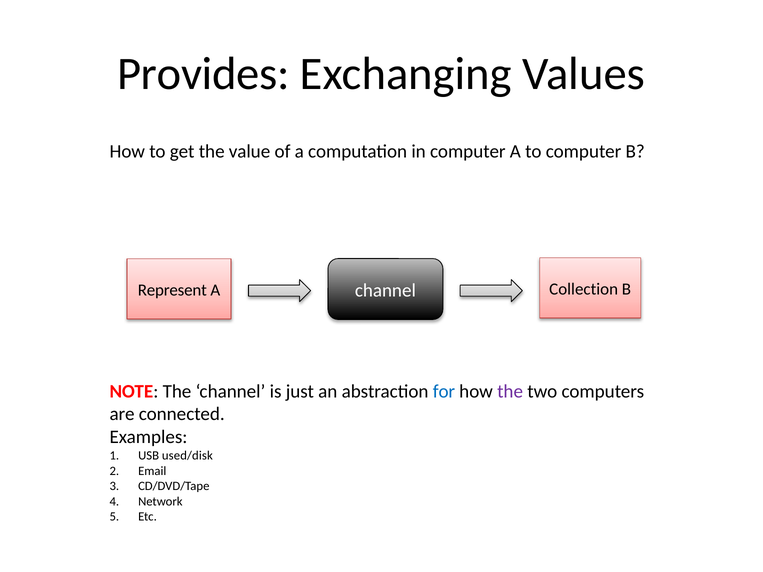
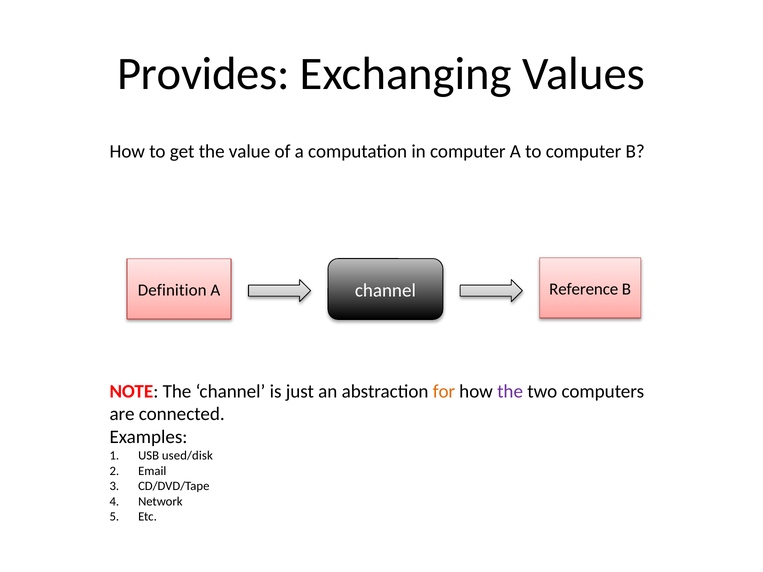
Collection: Collection -> Reference
Represent: Represent -> Definition
for colour: blue -> orange
